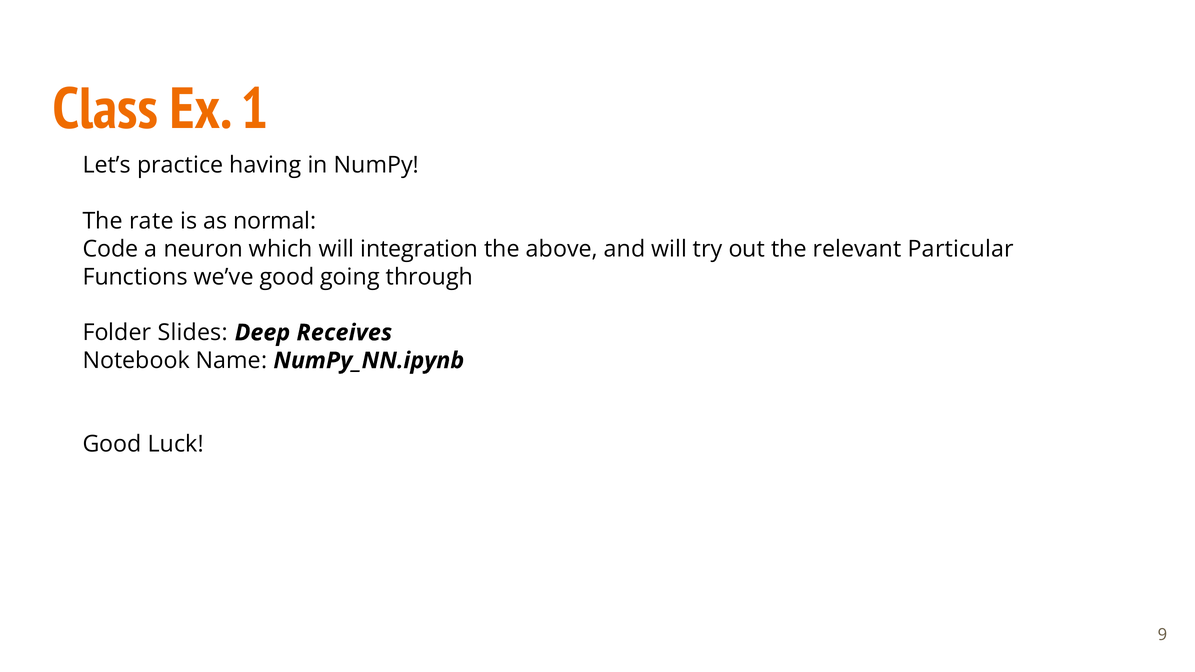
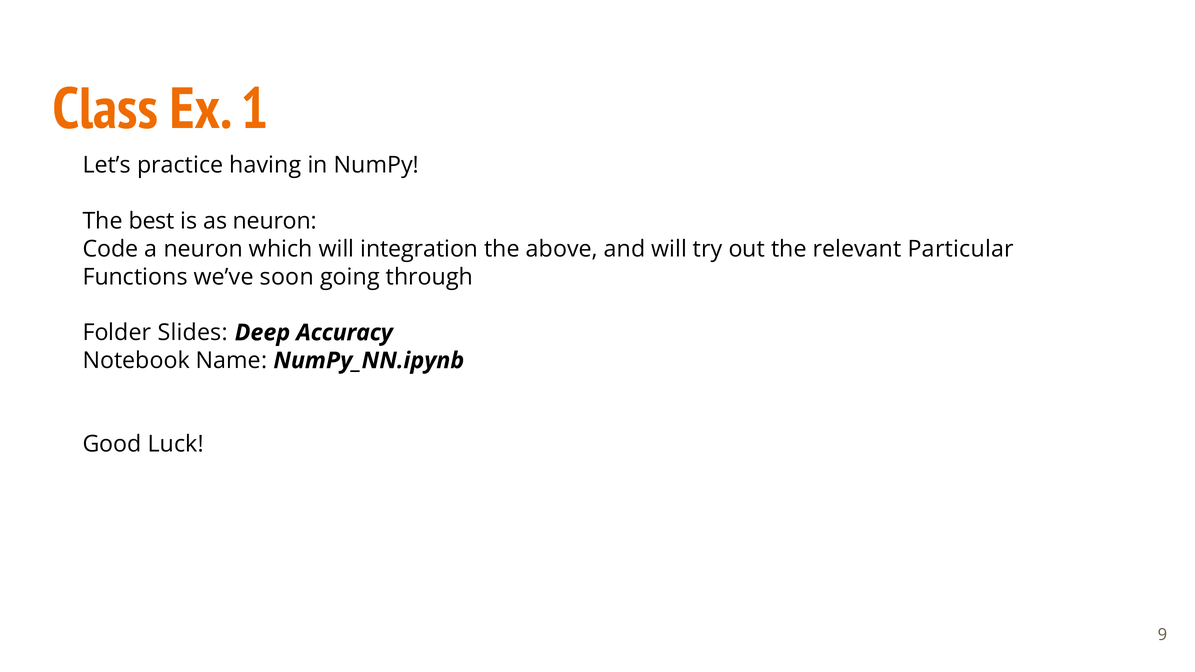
rate: rate -> best
as normal: normal -> neuron
we’ve good: good -> soon
Receives: Receives -> Accuracy
